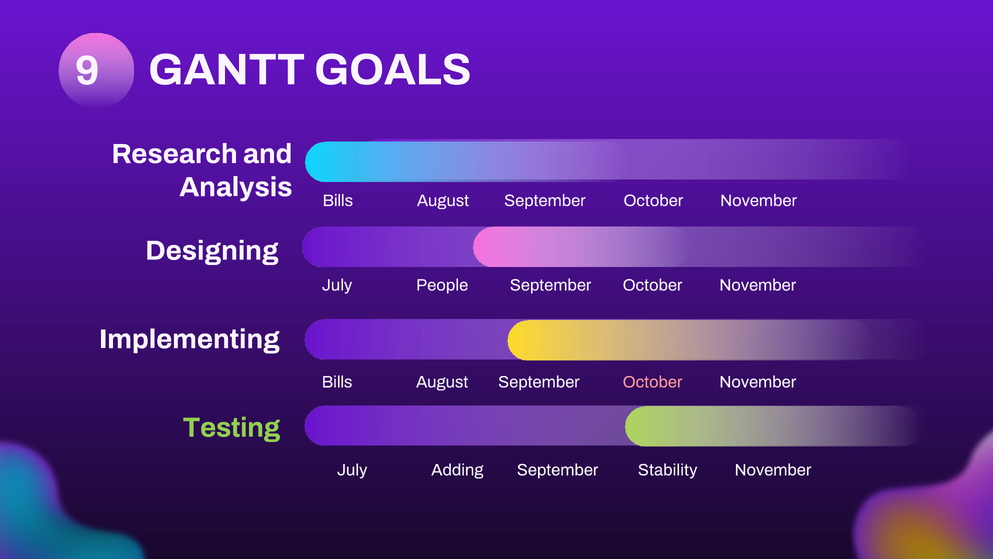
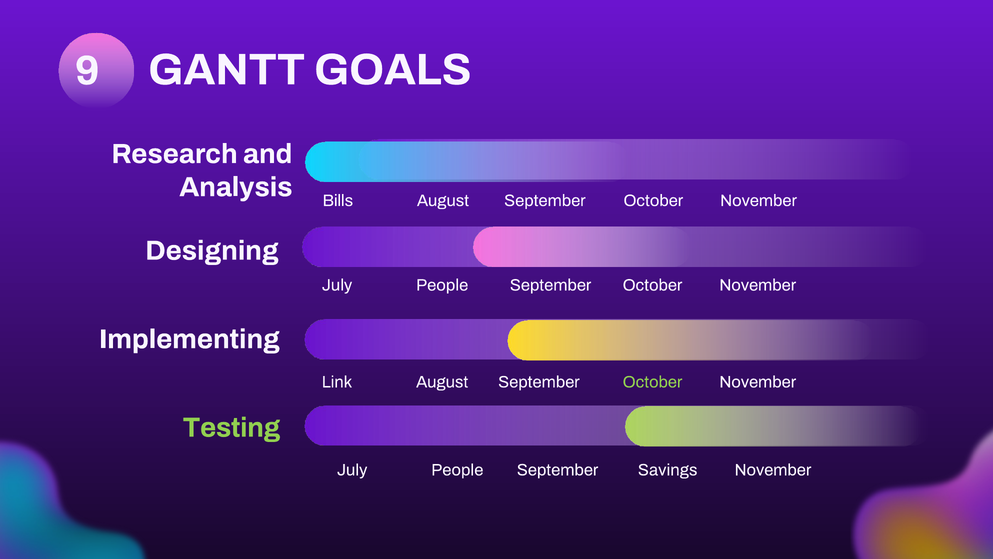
Bills at (337, 382): Bills -> Link
October at (653, 382) colour: pink -> light green
Adding at (457, 470): Adding -> People
Stability: Stability -> Savings
